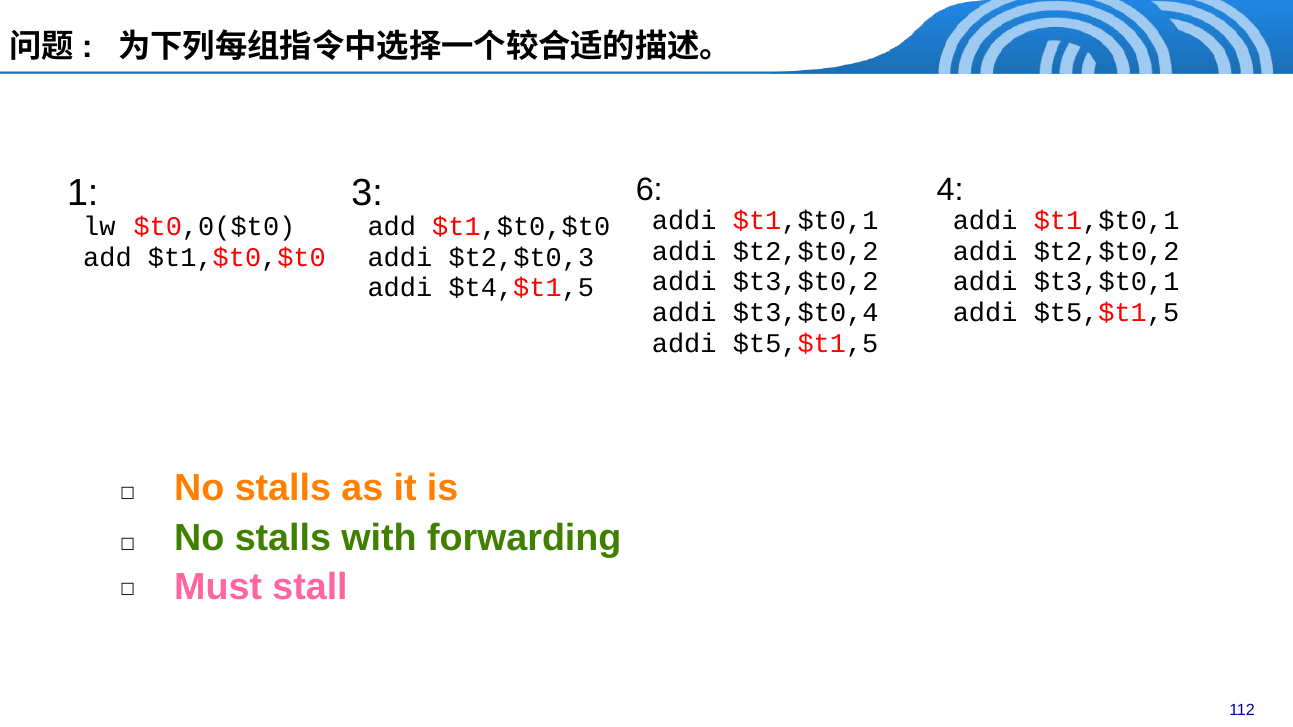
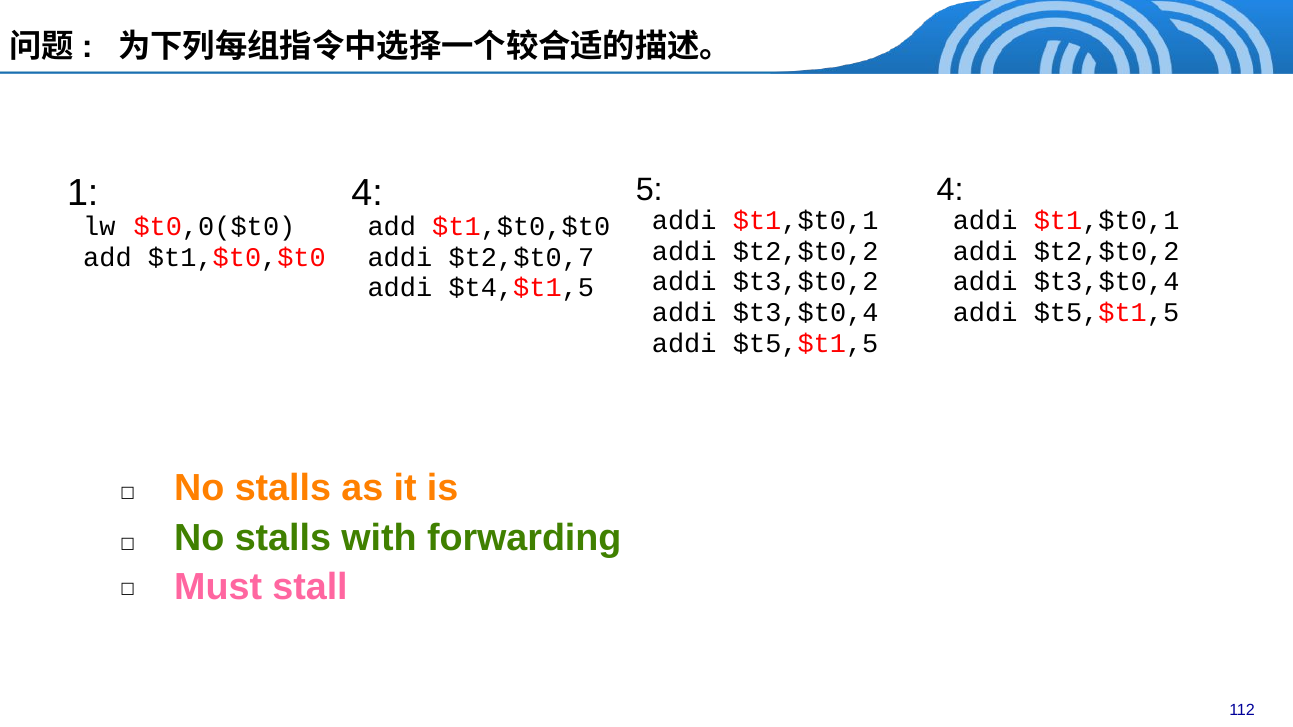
6: 6 -> 5
3 at (367, 193): 3 -> 4
$t2,$t0,3: $t2,$t0,3 -> $t2,$t0,7
$t3,$t0,1 at (1107, 282): $t3,$t0,1 -> $t3,$t0,4
